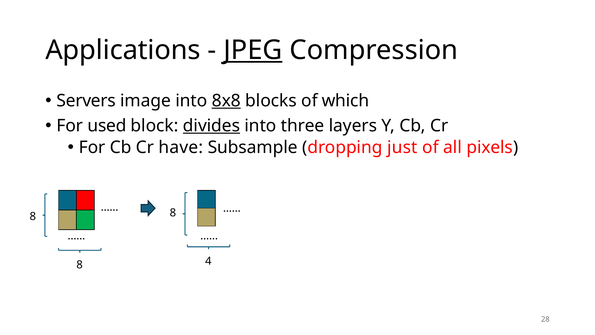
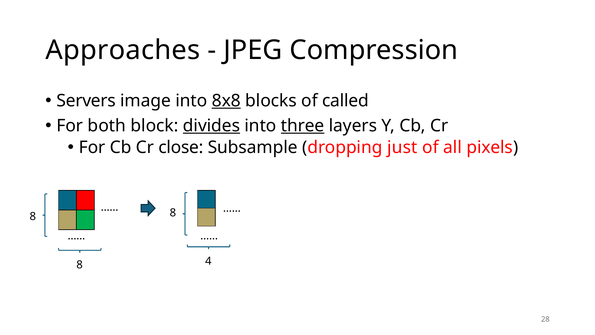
Applications: Applications -> Approaches
JPEG underline: present -> none
which: which -> called
used: used -> both
three underline: none -> present
have: have -> close
